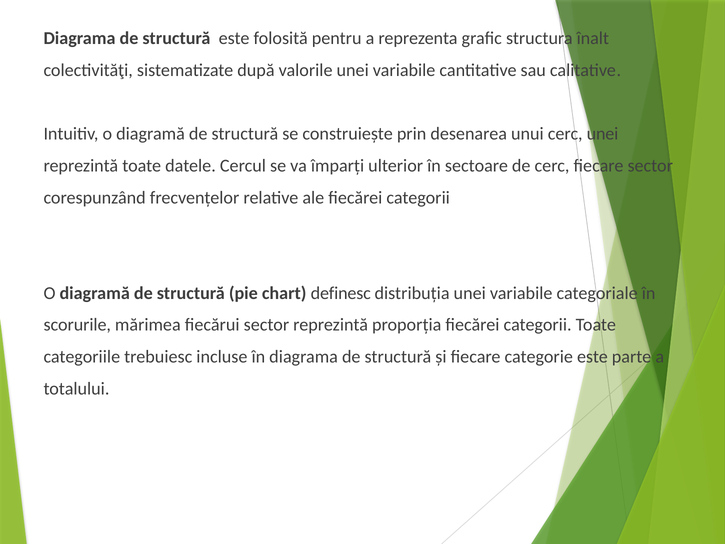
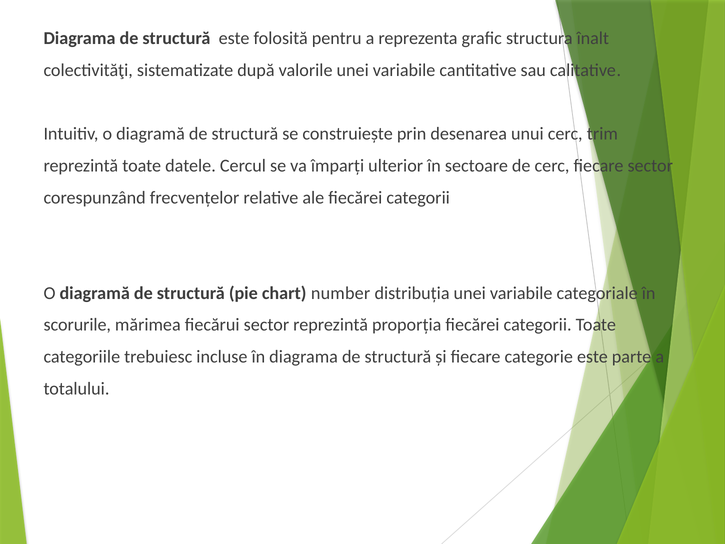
cerc unei: unei -> trim
definesc: definesc -> number
